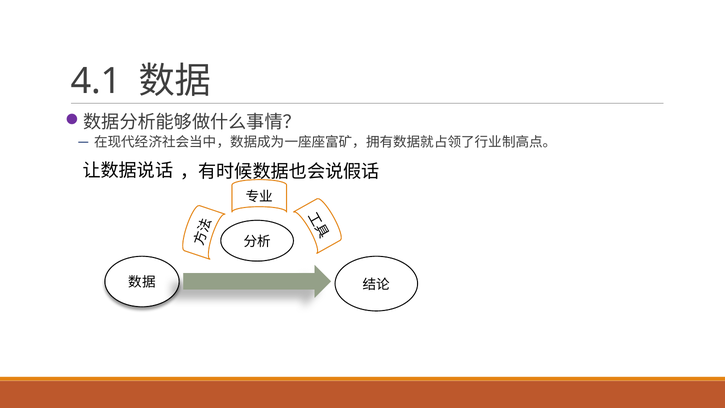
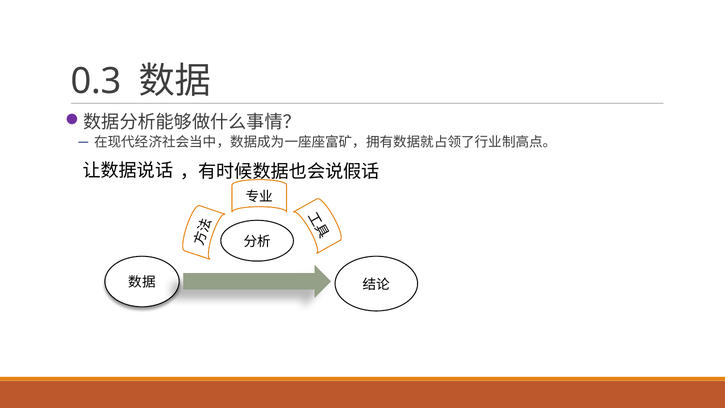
4.1: 4.1 -> 0.3
